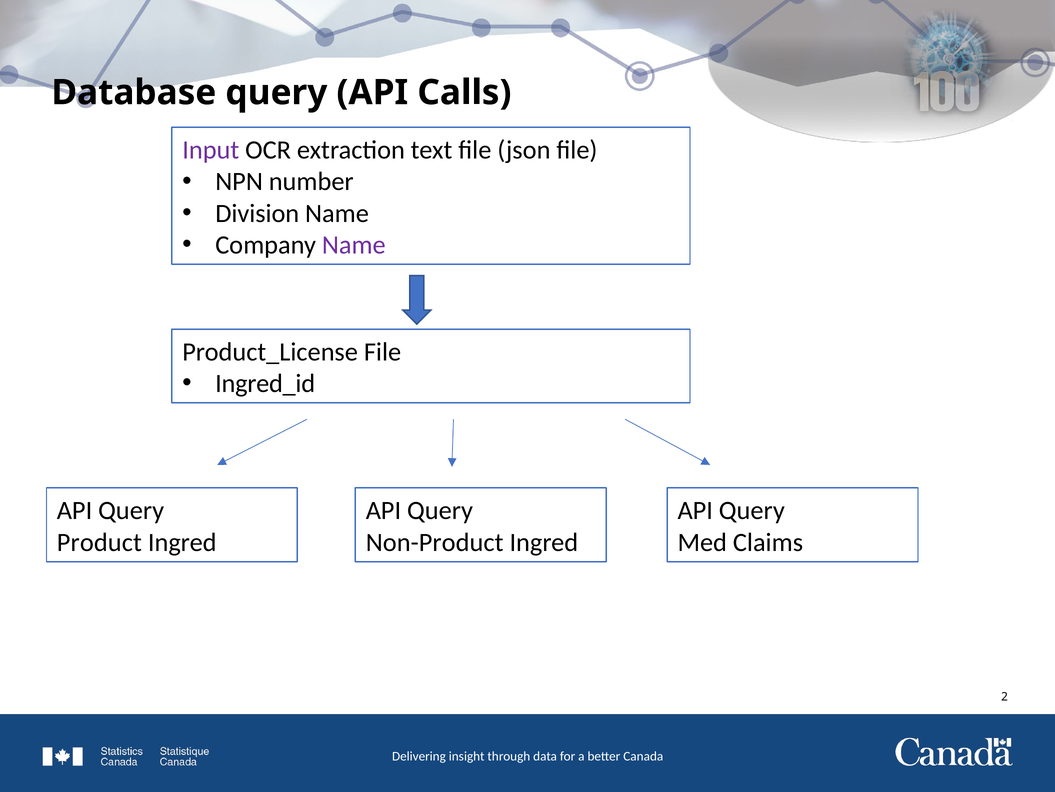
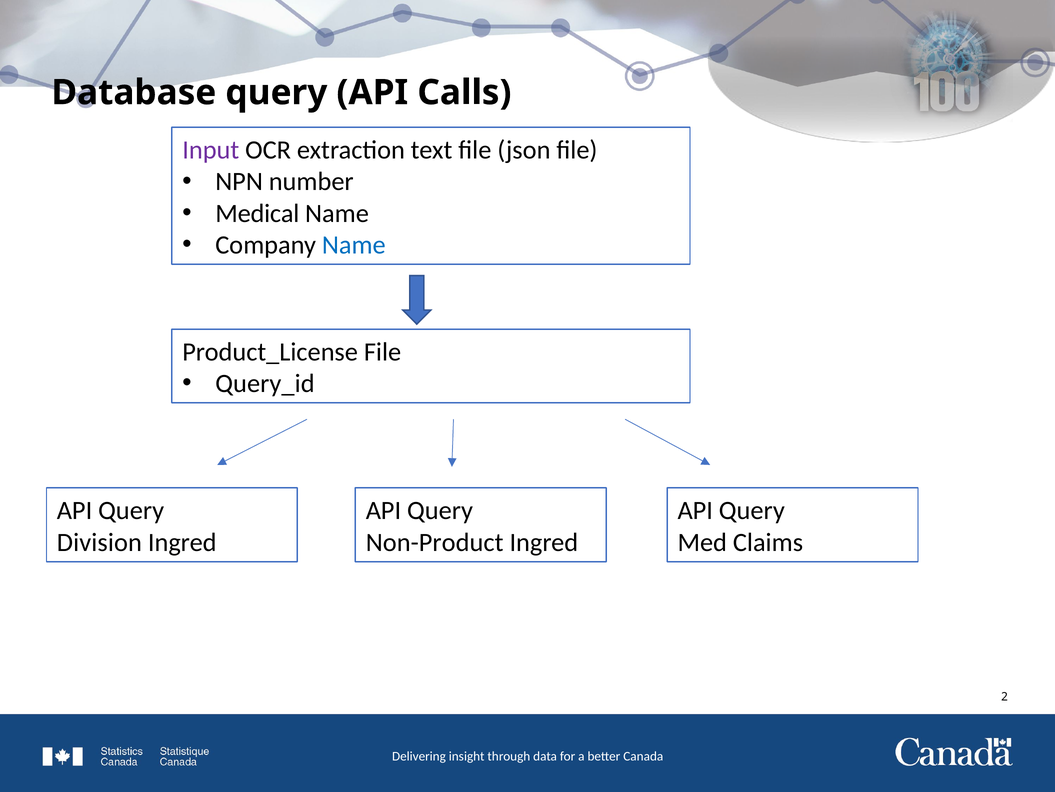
Division: Division -> Medical
Name at (354, 245) colour: purple -> blue
Ingred_id: Ingred_id -> Query_id
Product: Product -> Division
